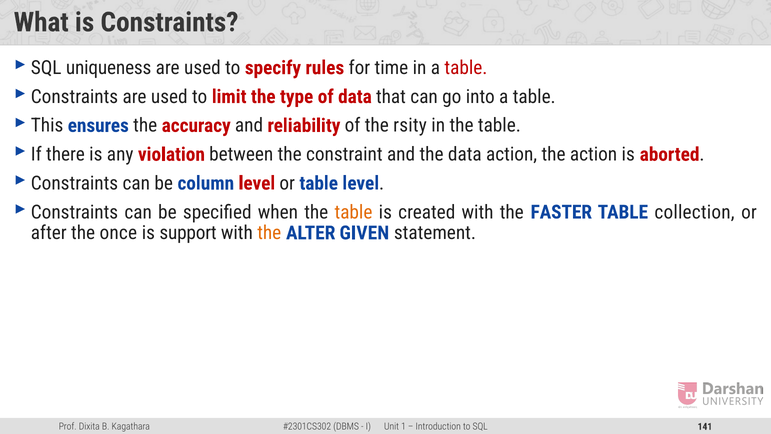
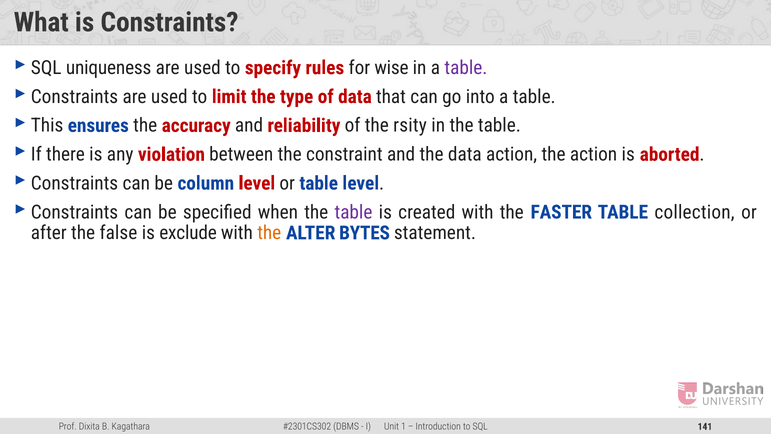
time: time -> wise
table at (466, 68) colour: red -> purple
table at (353, 212) colour: orange -> purple
once: once -> false
support: support -> exclude
GIVEN: GIVEN -> BYTES
